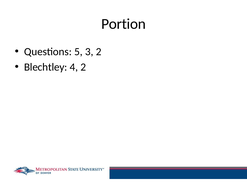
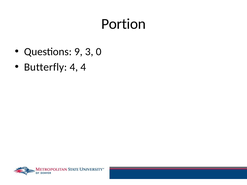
5: 5 -> 9
3 2: 2 -> 0
Blechtley: Blechtley -> Butterfly
4 2: 2 -> 4
